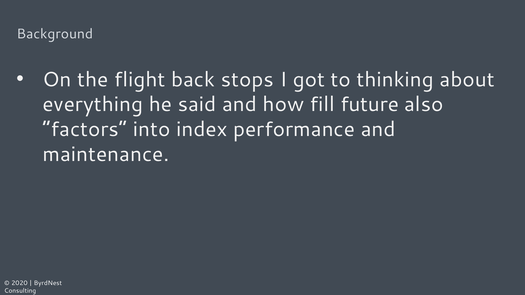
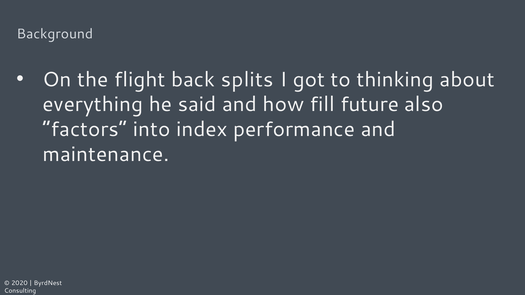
stops: stops -> splits
